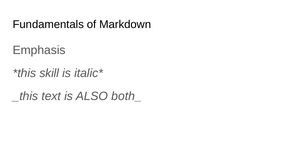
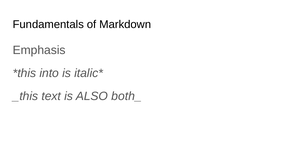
skill: skill -> into
